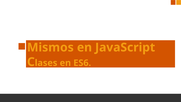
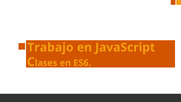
Mismos: Mismos -> Trabajo
